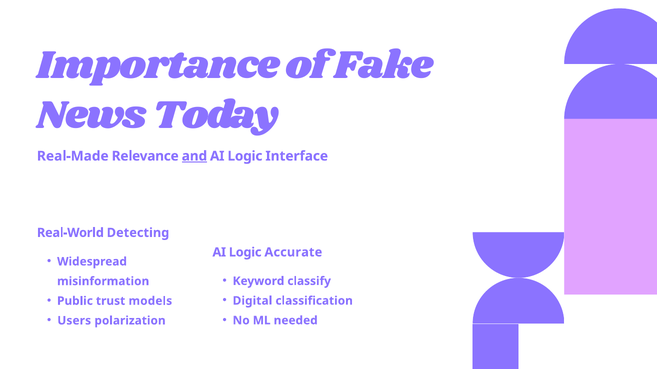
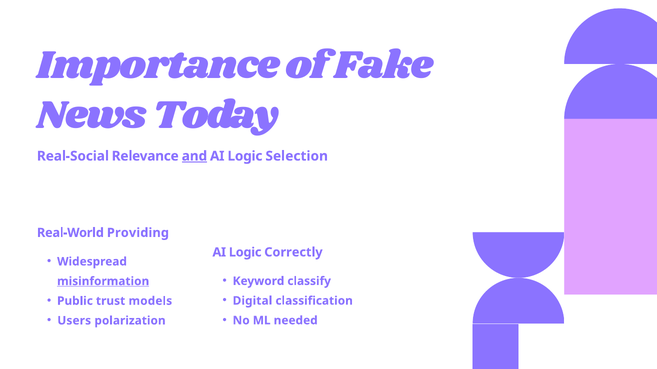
Real-Made: Real-Made -> Real-Social
Interface: Interface -> Selection
Detecting: Detecting -> Providing
Accurate: Accurate -> Correctly
misinformation underline: none -> present
